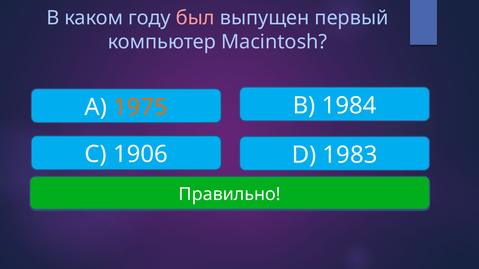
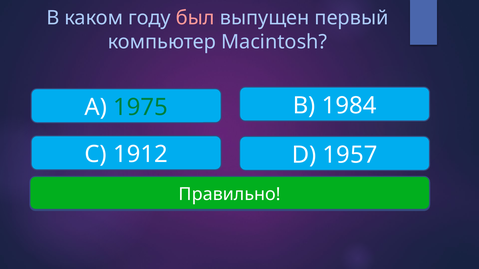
1975 colour: orange -> green
1906: 1906 -> 1912
1983: 1983 -> 1957
